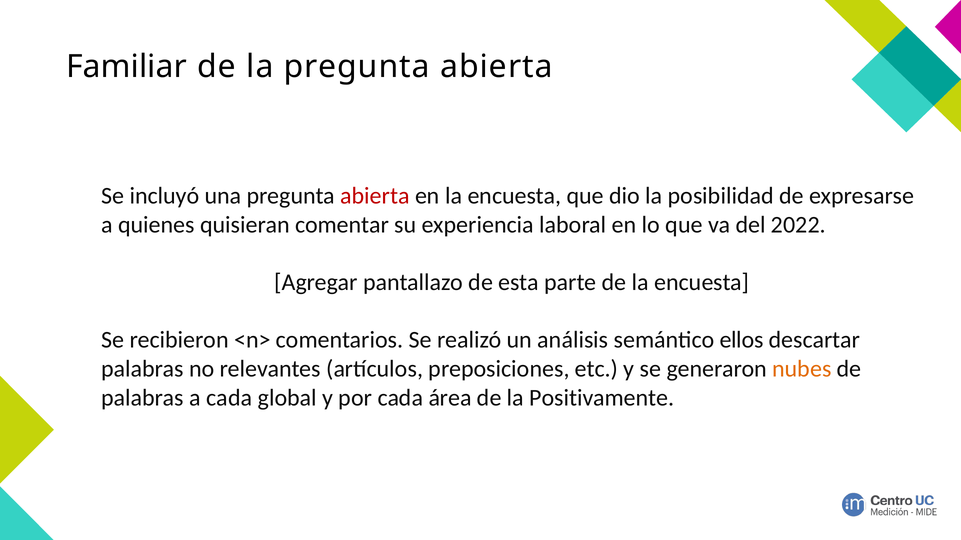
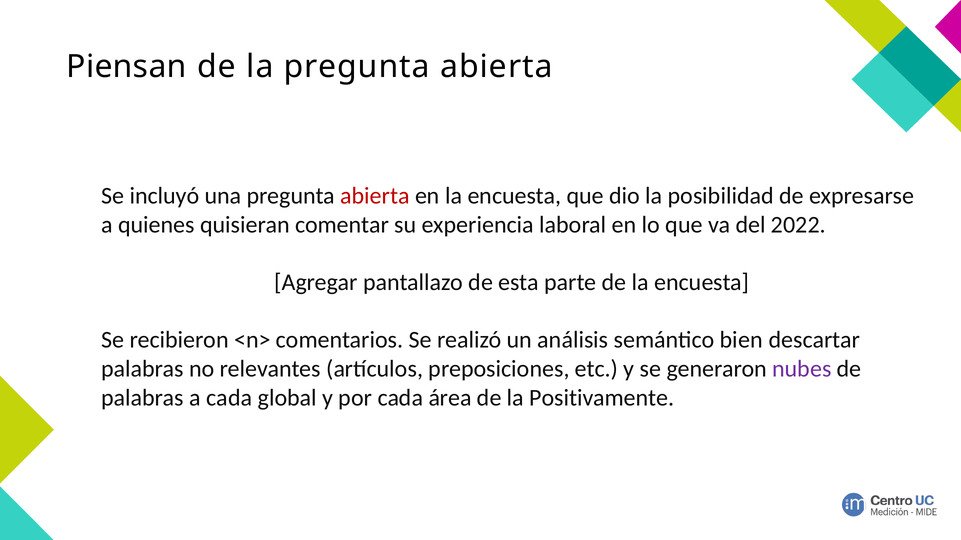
Familiar: Familiar -> Piensan
ellos: ellos -> bien
nubes colour: orange -> purple
